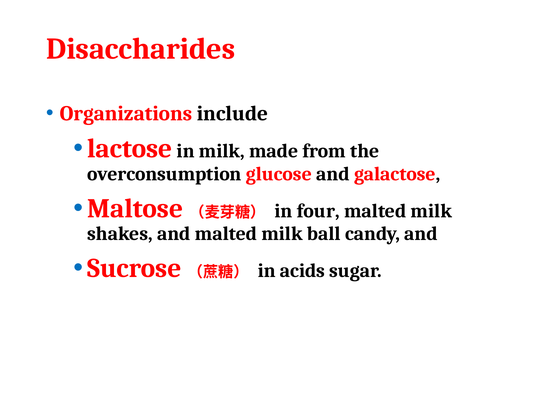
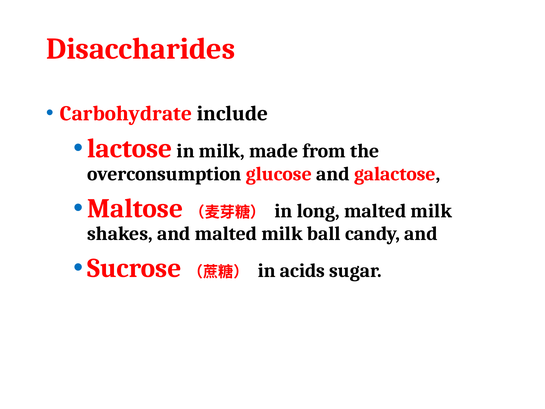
Organizations: Organizations -> Carbohydrate
four: four -> long
